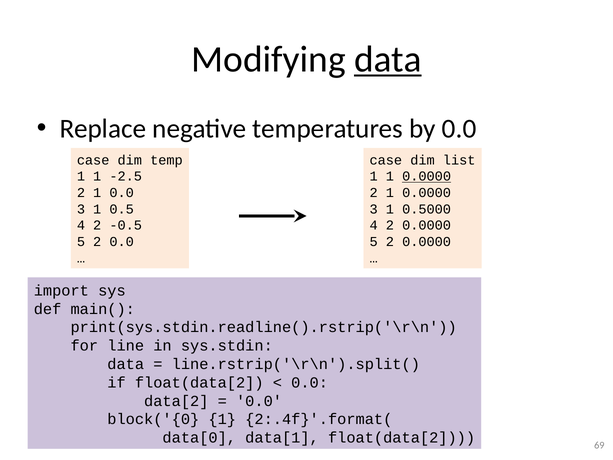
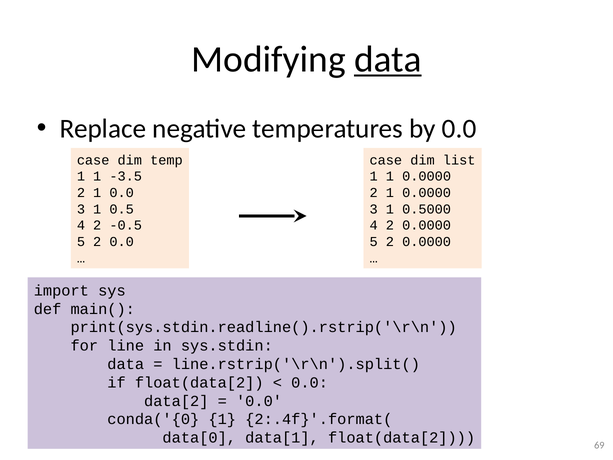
-2.5: -2.5 -> -3.5
0.0000 at (427, 176) underline: present -> none
block('{0: block('{0 -> conda('{0
